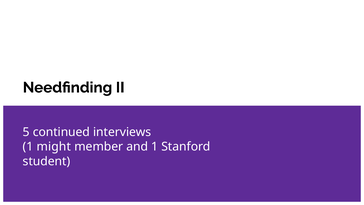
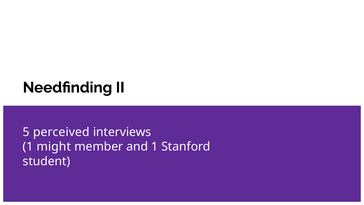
continued: continued -> perceived
